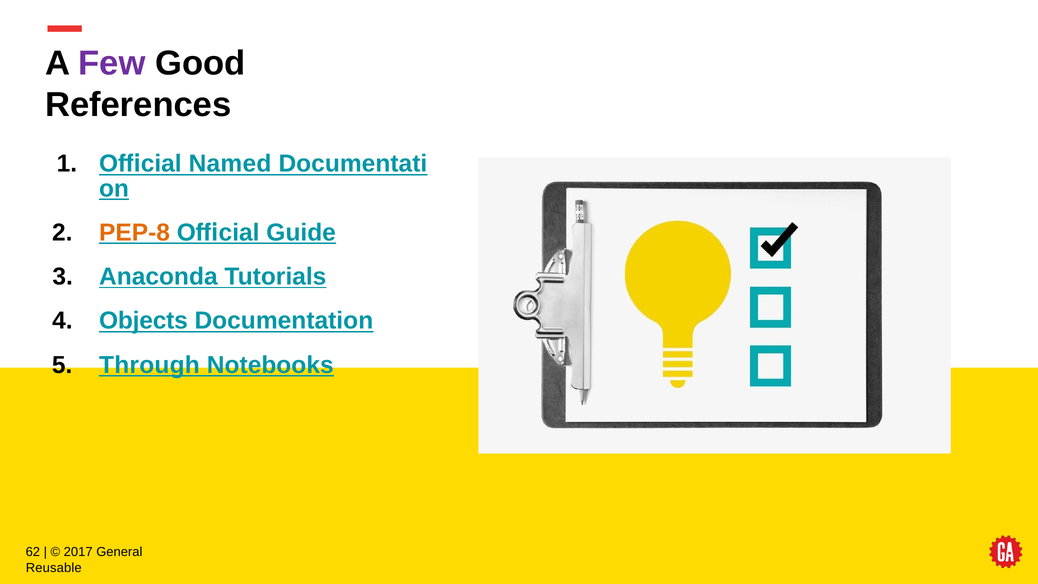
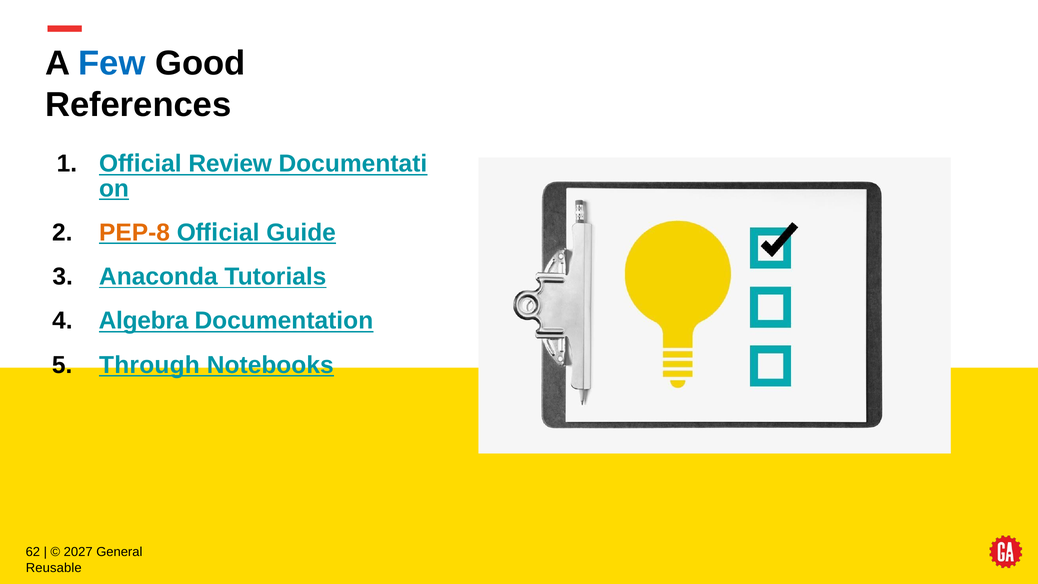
Few colour: purple -> blue
Named: Named -> Review
Objects: Objects -> Algebra
2017: 2017 -> 2027
